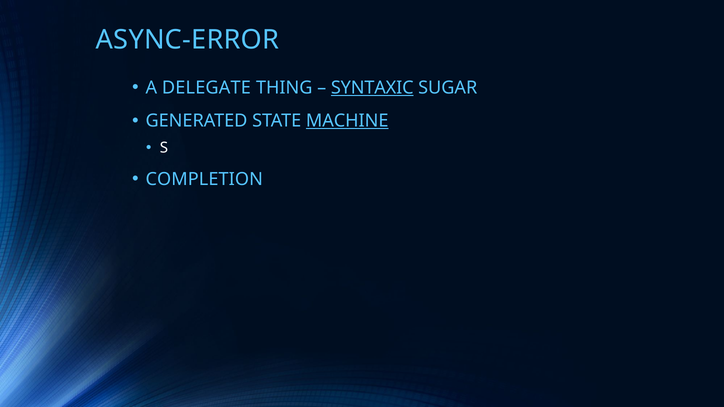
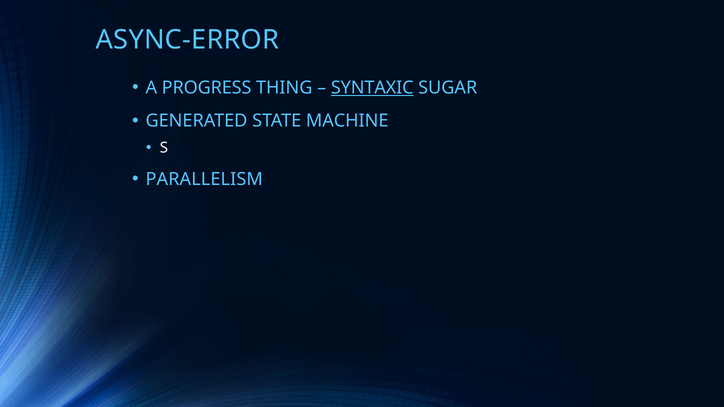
DELEGATE: DELEGATE -> PROGRESS
MACHINE underline: present -> none
COMPLETION: COMPLETION -> PARALLELISM
